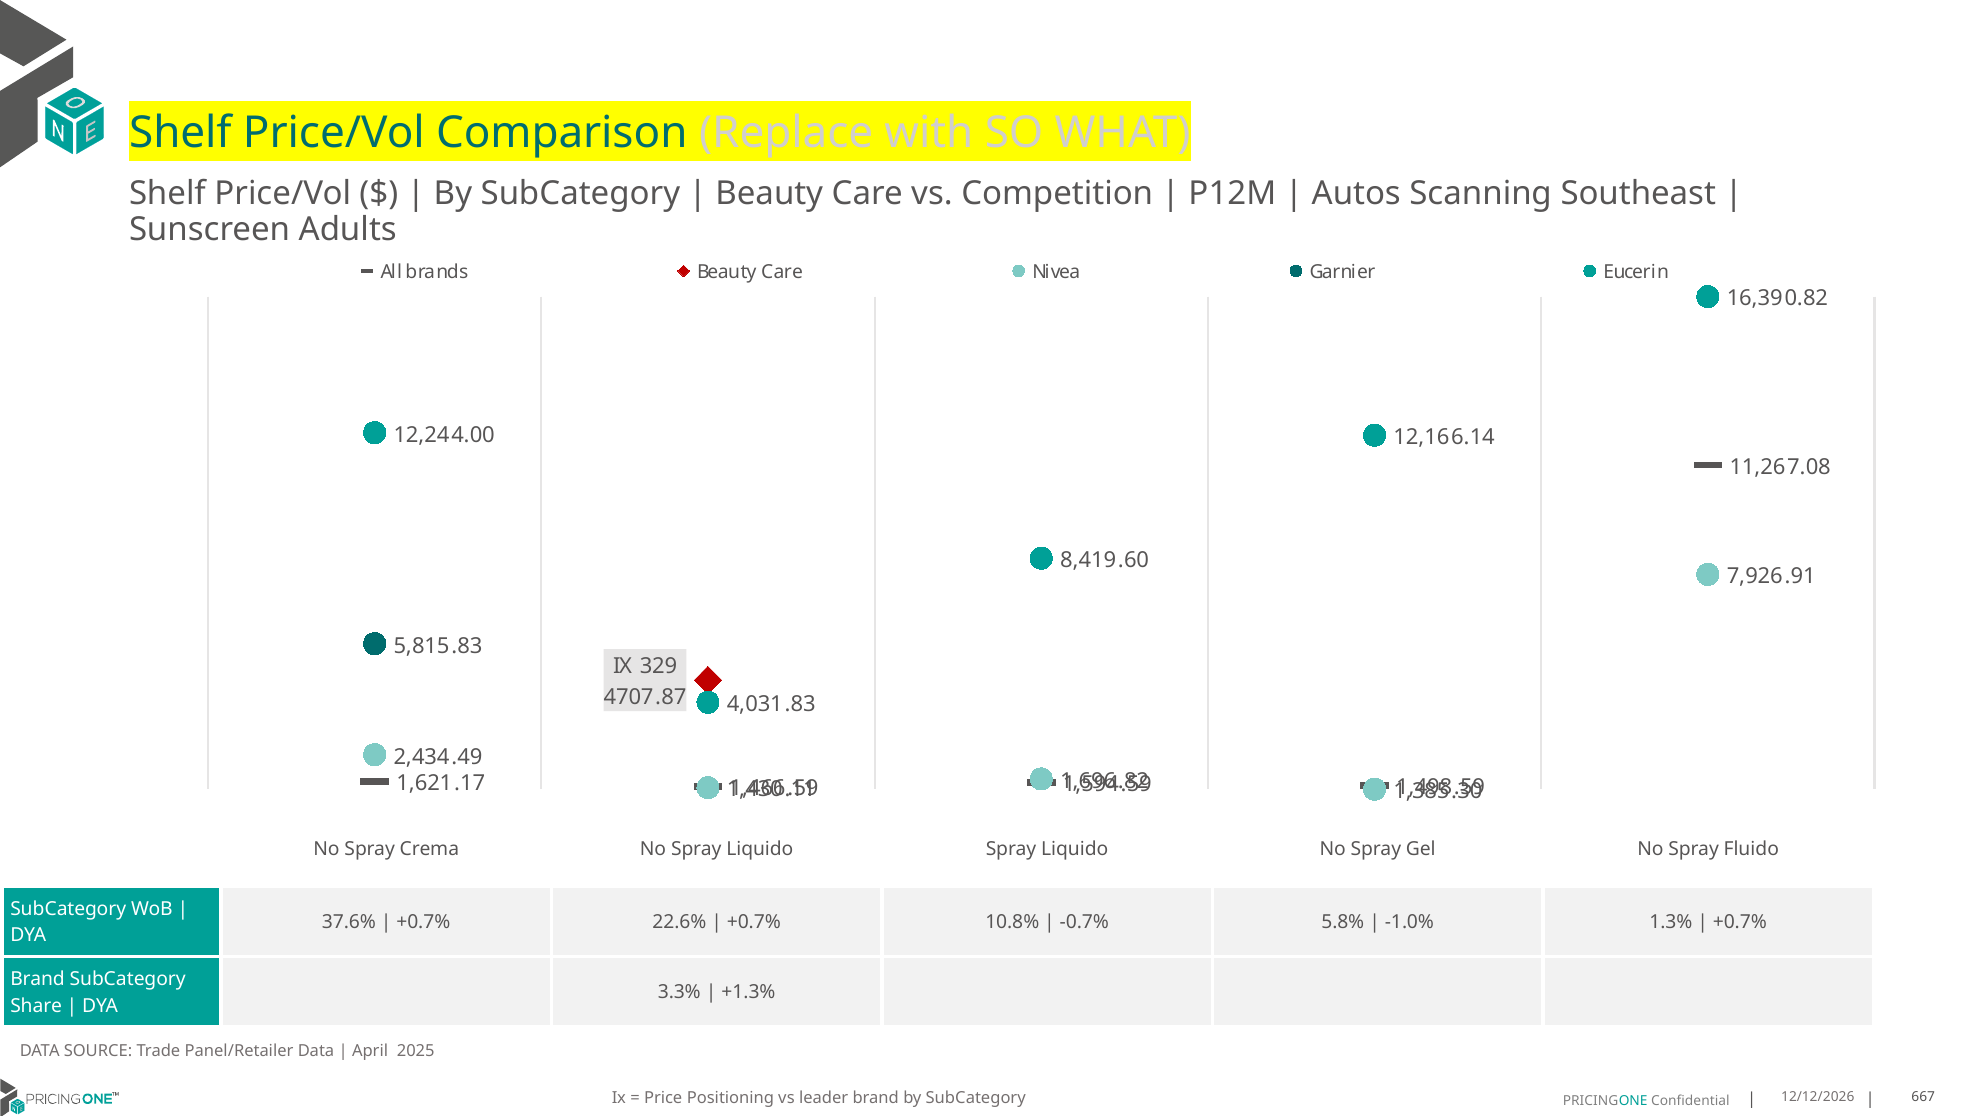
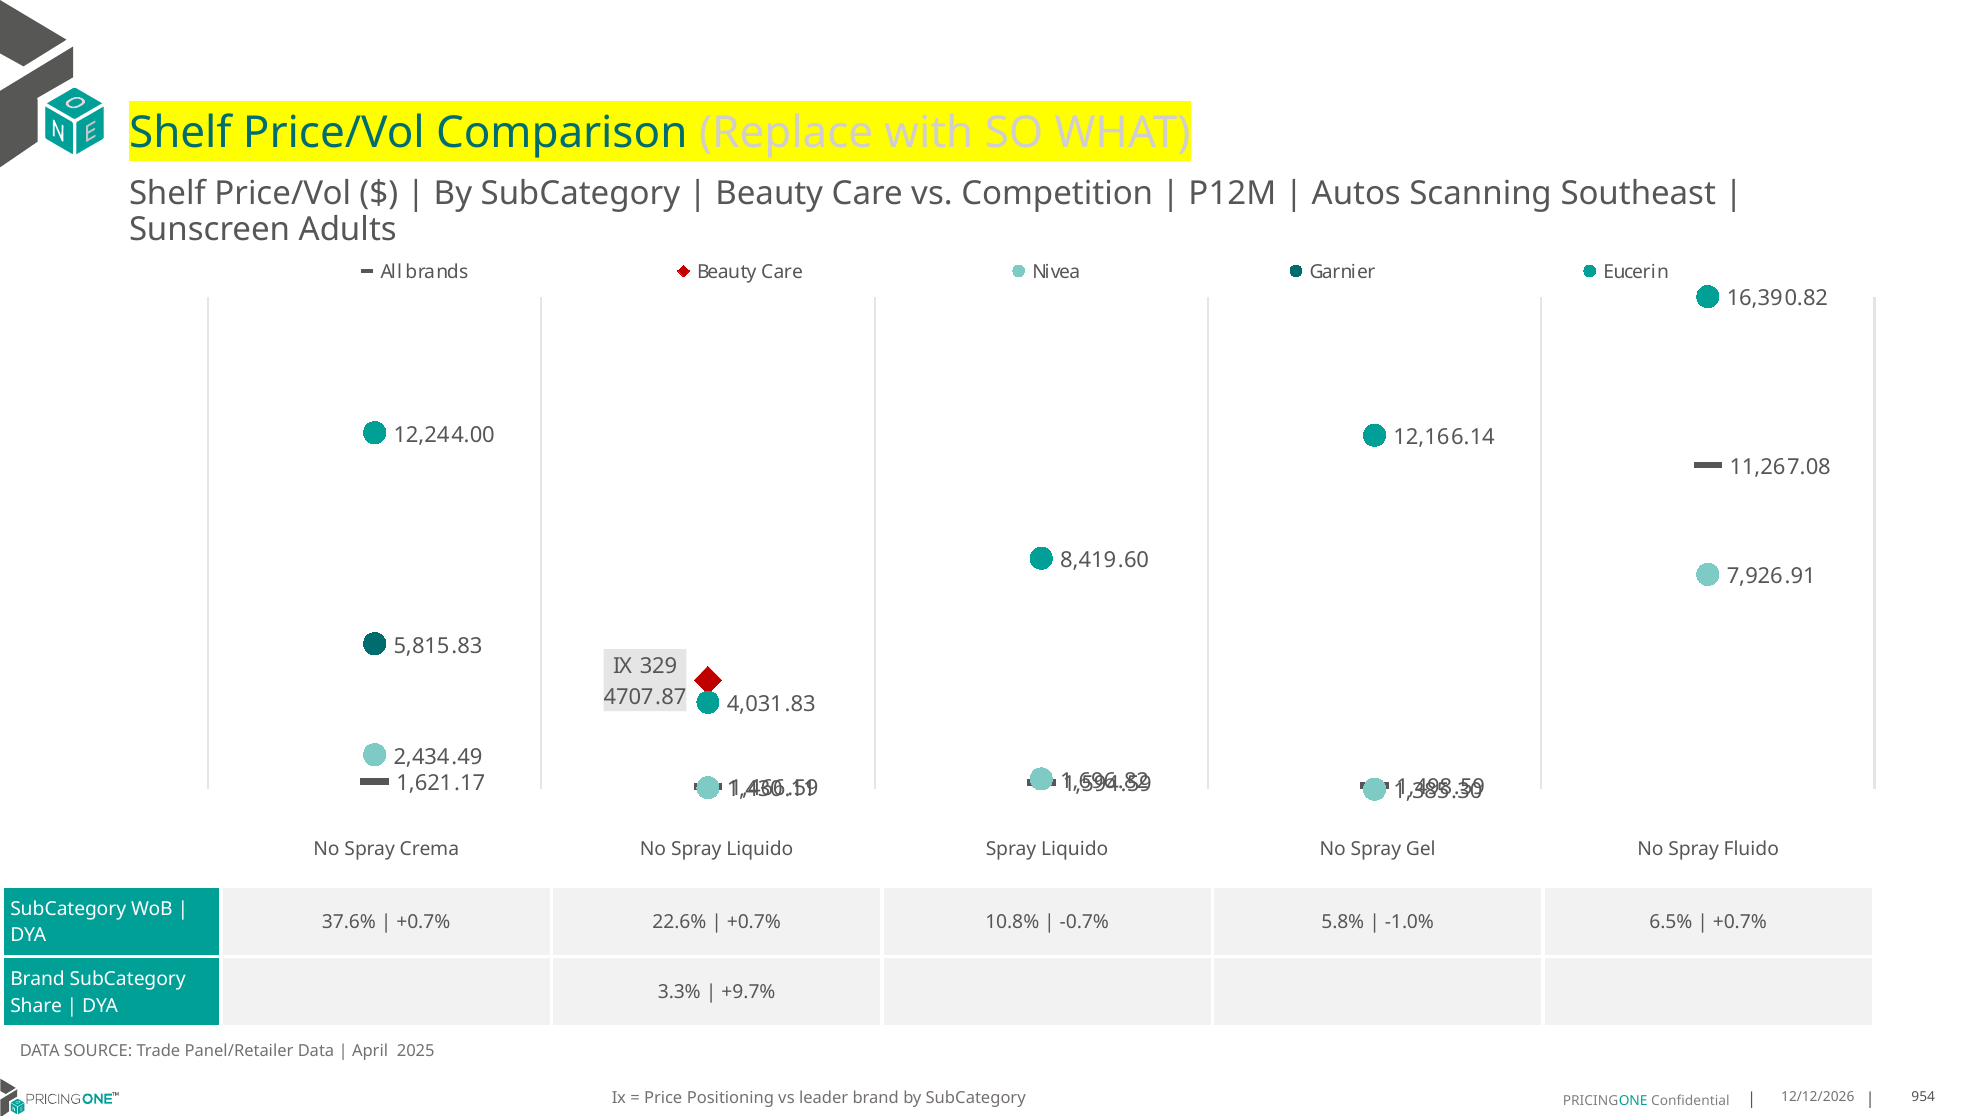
1.3%: 1.3% -> 6.5%
+1.3%: +1.3% -> +9.7%
667: 667 -> 954
